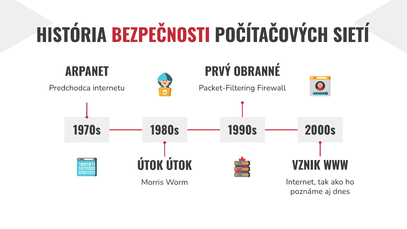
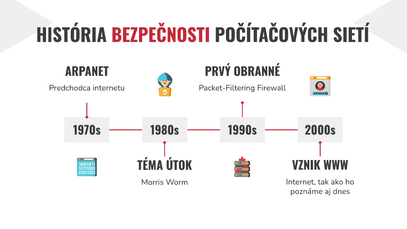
ÚTOK at (150, 166): ÚTOK -> TÉMA
